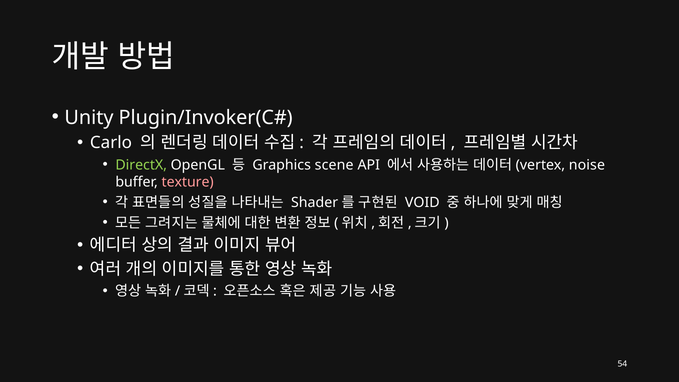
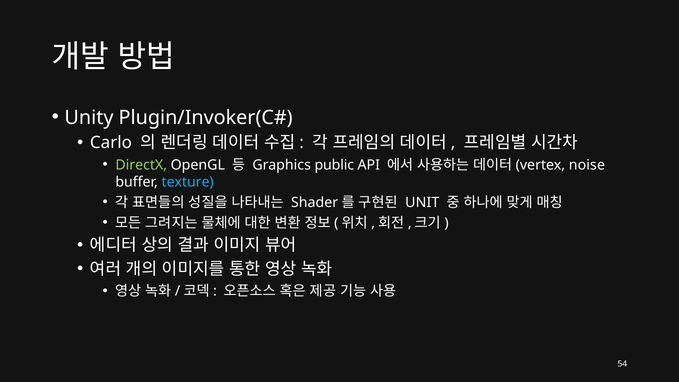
scene: scene -> public
texture colour: pink -> light blue
VOID: VOID -> UNIT
